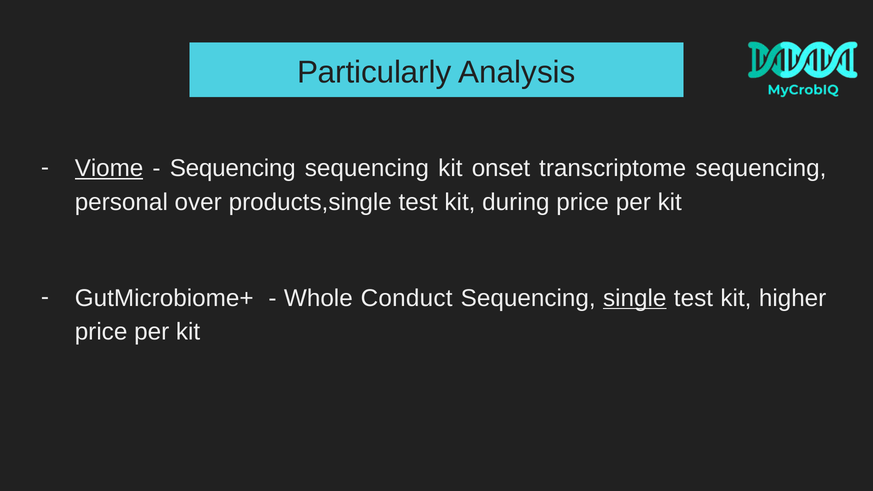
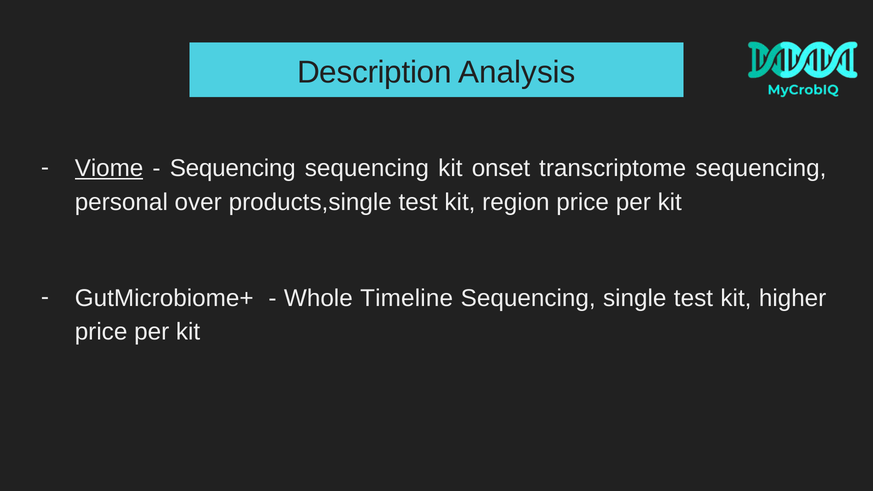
Particularly: Particularly -> Description
during: during -> region
Conduct: Conduct -> Timeline
single underline: present -> none
